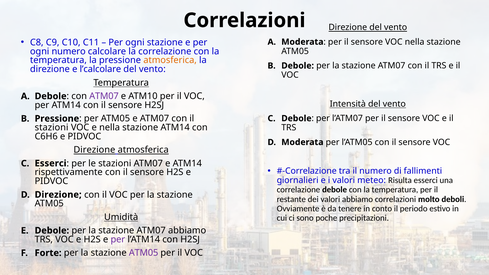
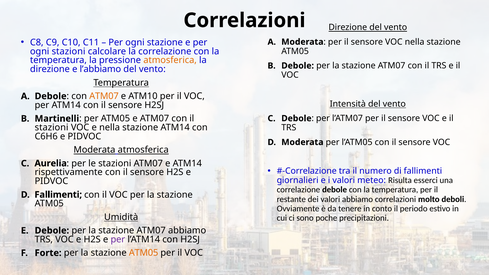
ogni numero: numero -> stazioni
l’calcolare: l’calcolare -> l’abbiamo
ATM07 at (104, 96) colour: purple -> orange
Pressione at (57, 119): Pressione -> Martinelli
Direzione at (94, 150): Direzione -> Moderata
Esserci at (51, 163): Esserci -> Aurelia
Direzione at (58, 195): Direzione -> Fallimenti
ATM05 at (144, 253) colour: purple -> orange
